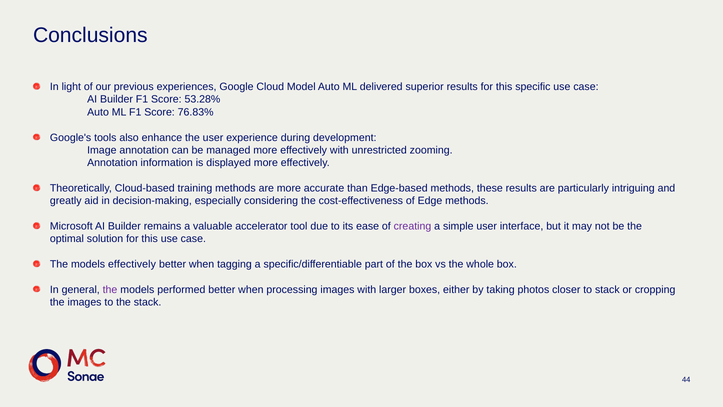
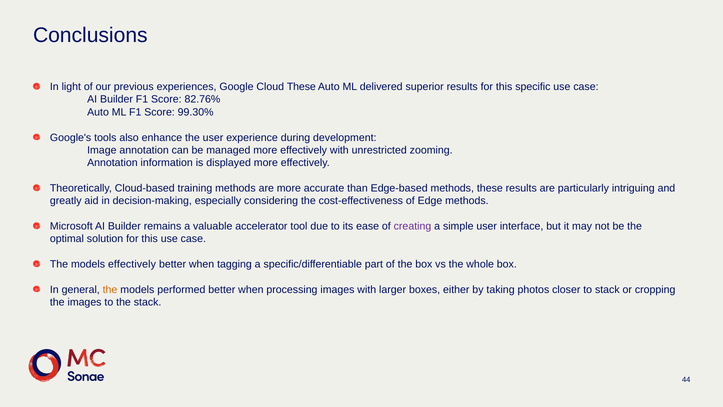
Cloud Model: Model -> These
53.28%: 53.28% -> 82.76%
76.83%: 76.83% -> 99.30%
the at (110, 289) colour: purple -> orange
